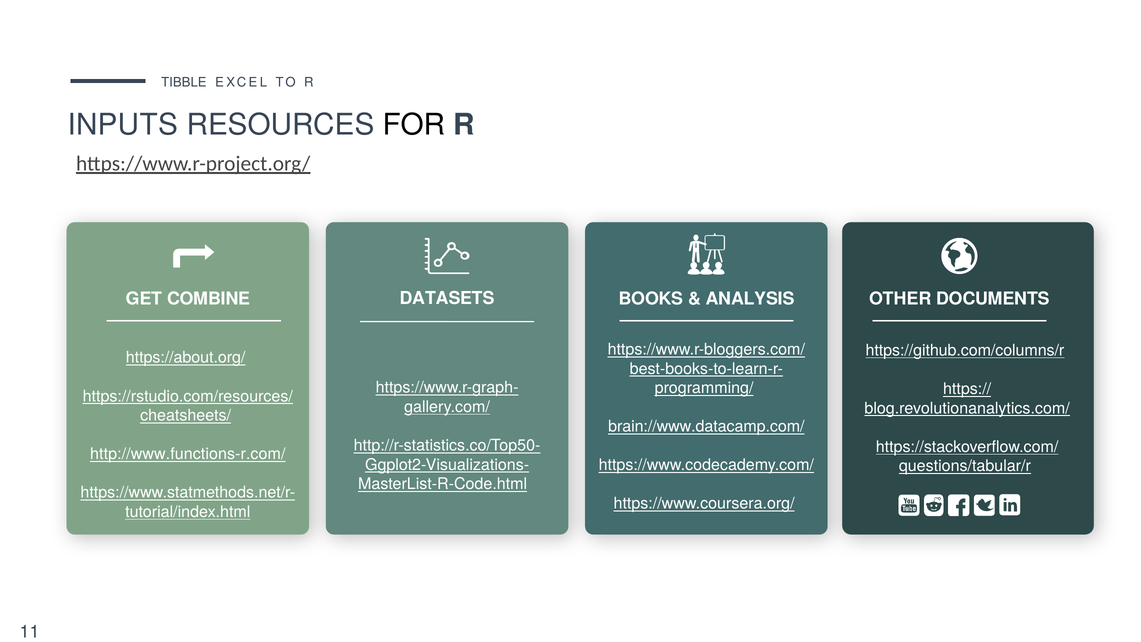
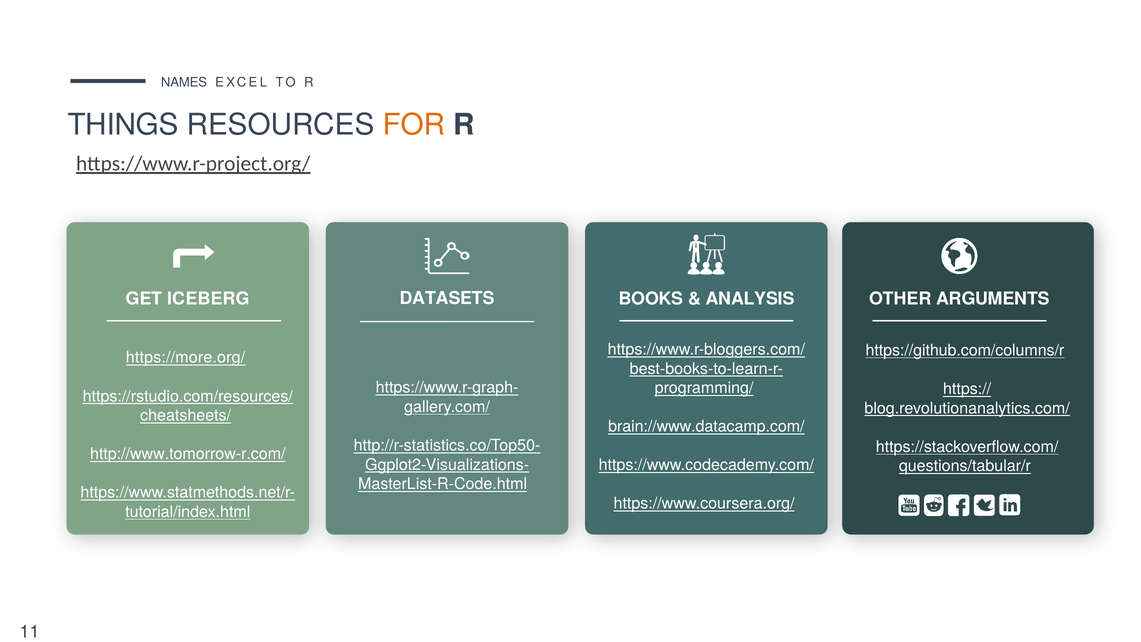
TIBBLE: TIBBLE -> NAMES
INPUTS: INPUTS -> THINGS
FOR colour: black -> orange
COMBINE: COMBINE -> ICEBERG
DOCUMENTS: DOCUMENTS -> ARGUMENTS
https://about.org/: https://about.org/ -> https://more.org/
http://www.functions-r.com/: http://www.functions-r.com/ -> http://www.tomorrow-r.com/
